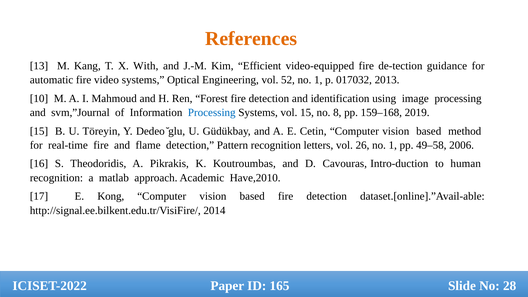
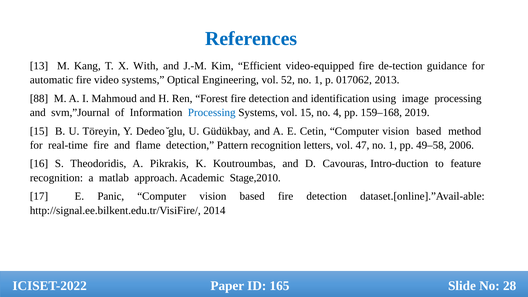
References colour: orange -> blue
017032: 017032 -> 017062
10: 10 -> 88
8: 8 -> 4
26: 26 -> 47
human: human -> feature
Have,2010: Have,2010 -> Stage,2010
Kong: Kong -> Panic
